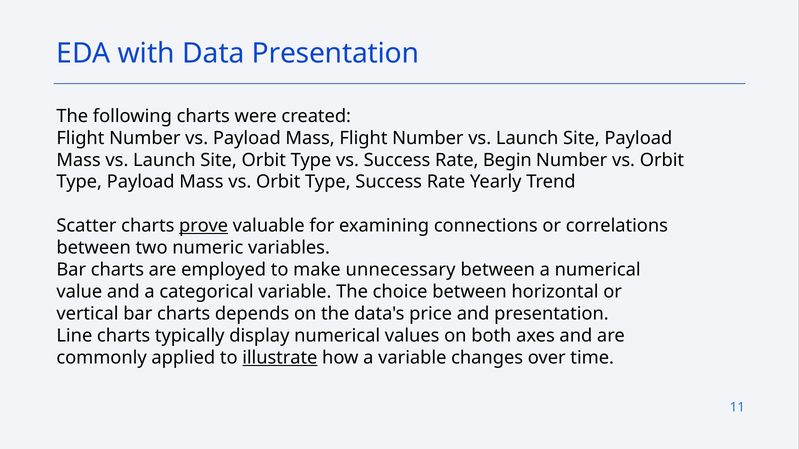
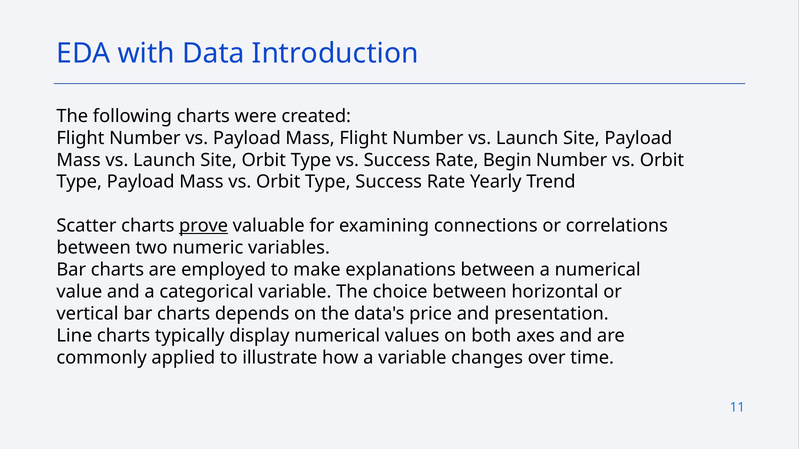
Data Presentation: Presentation -> Introduction
unnecessary: unnecessary -> explanations
illustrate underline: present -> none
